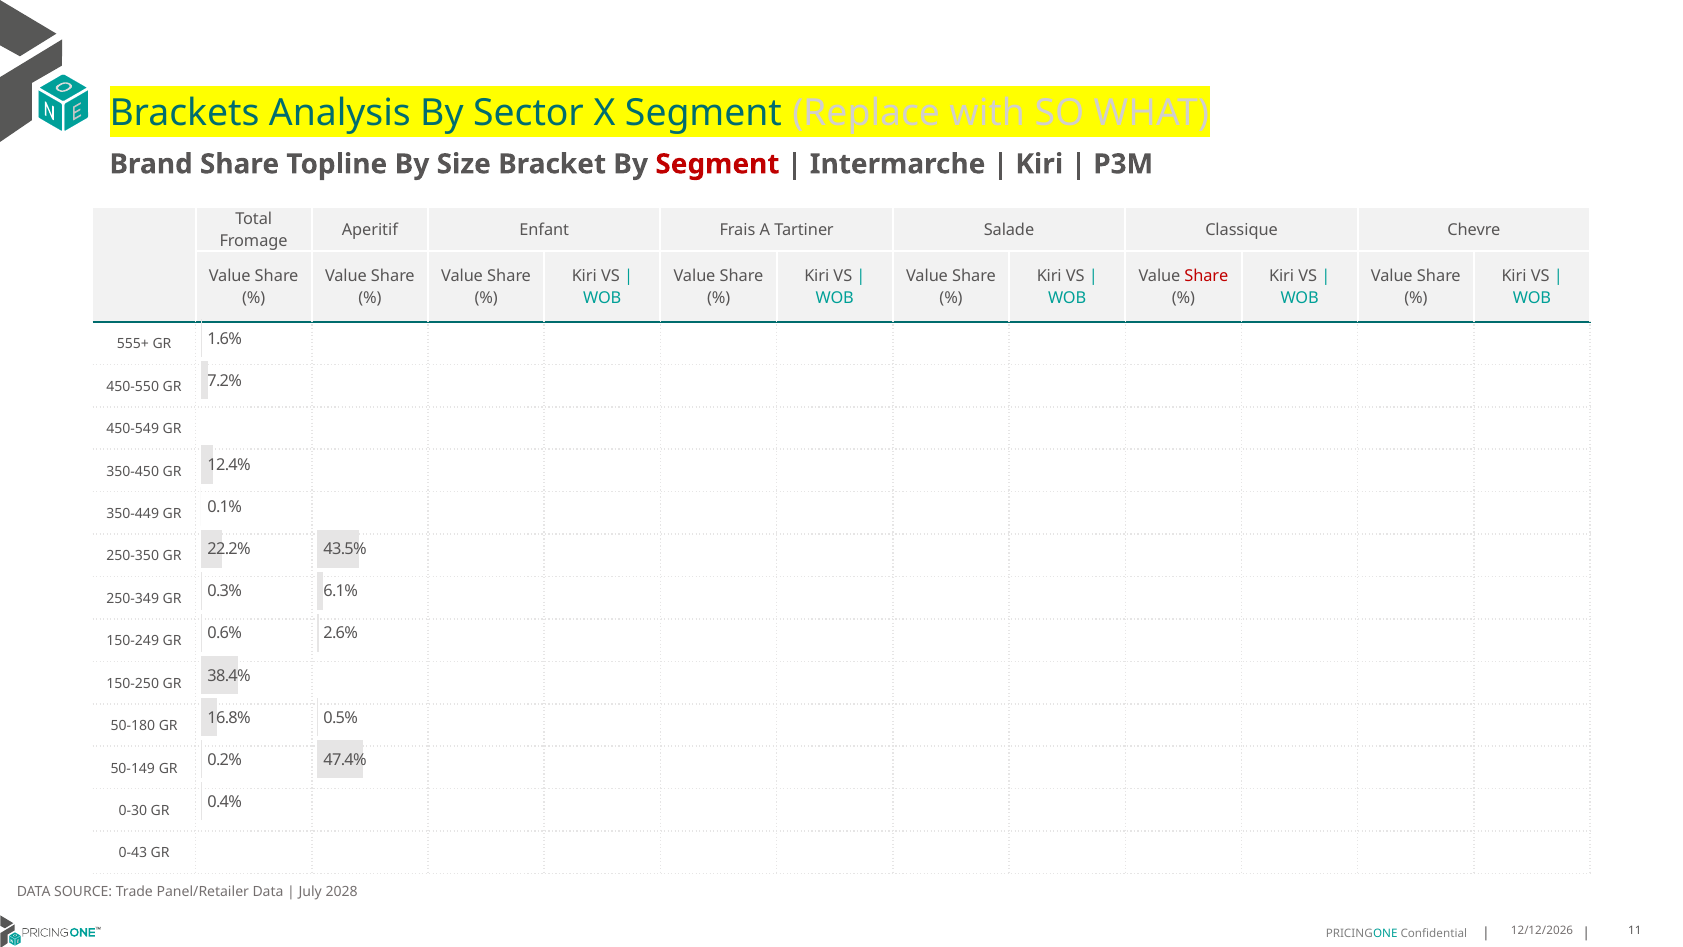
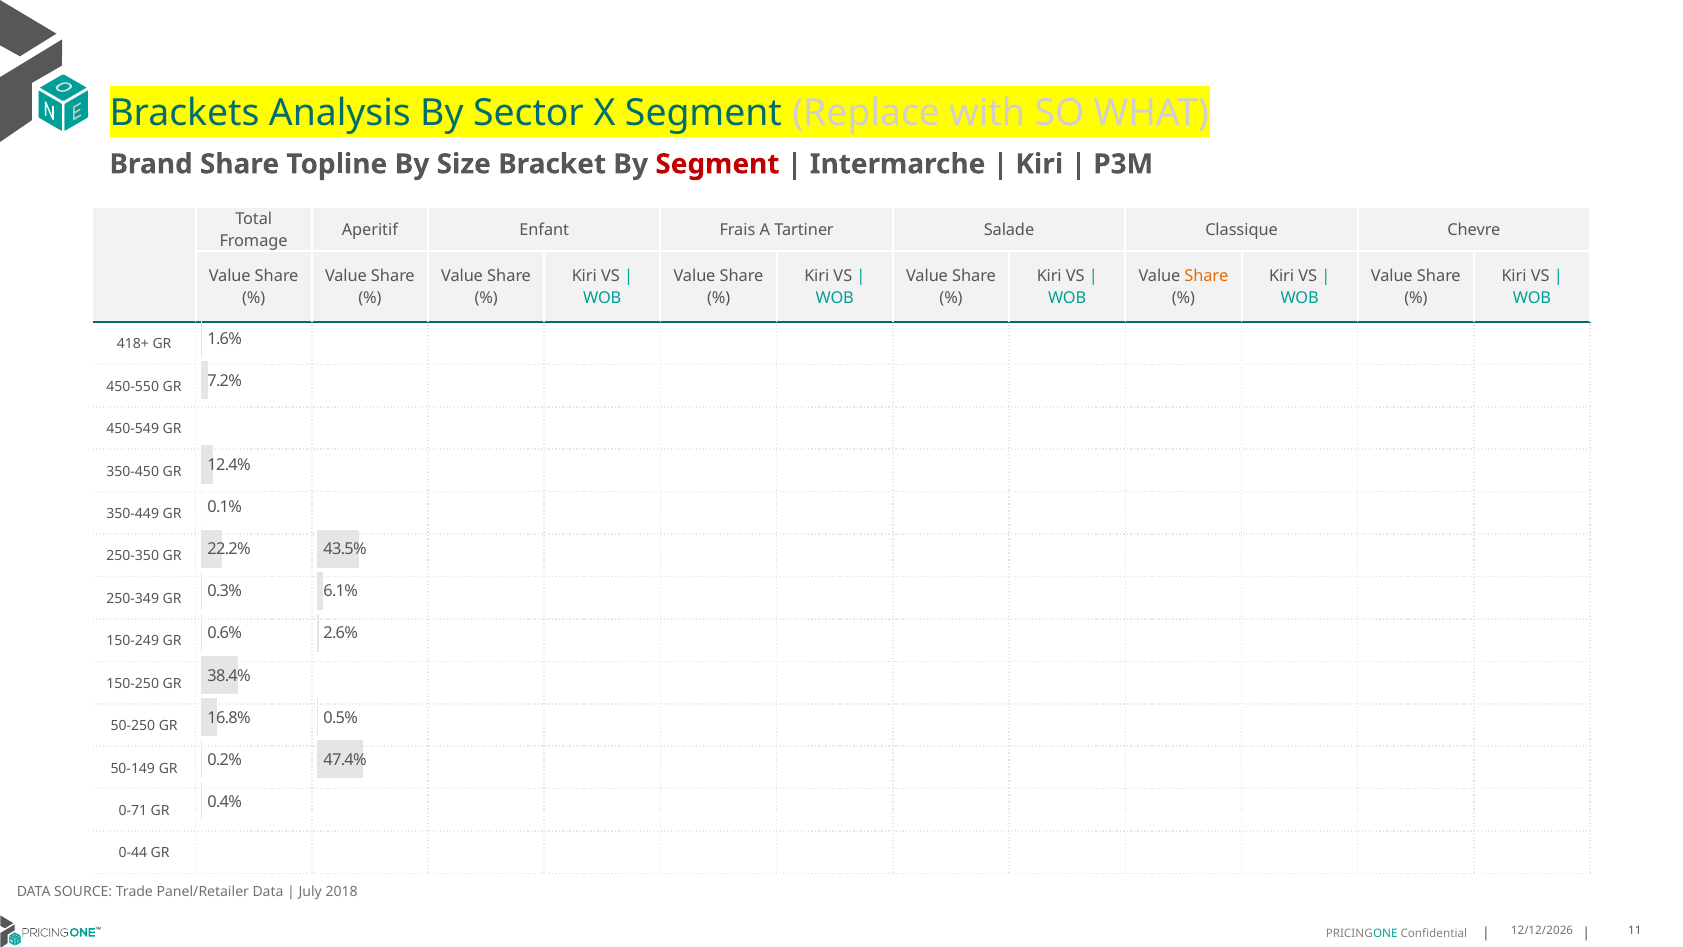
Share at (1206, 276) colour: red -> orange
555+: 555+ -> 418+
50-180: 50-180 -> 50-250
0-30: 0-30 -> 0-71
0-43: 0-43 -> 0-44
2028: 2028 -> 2018
